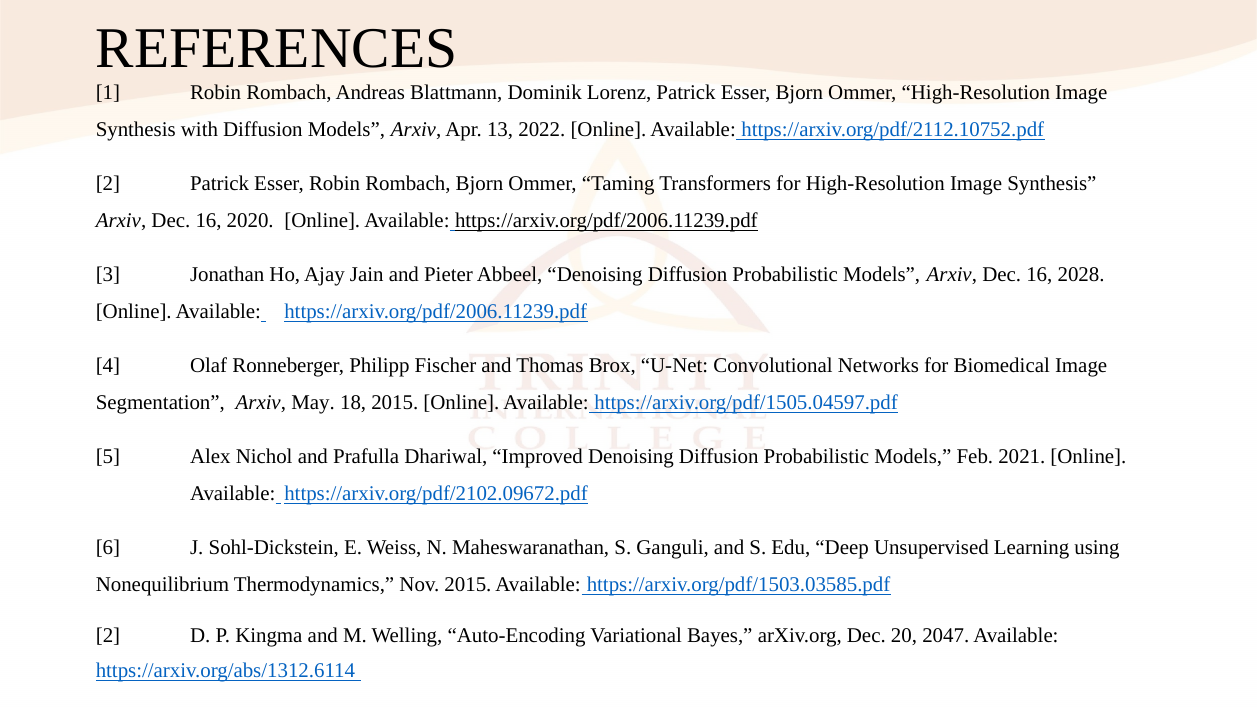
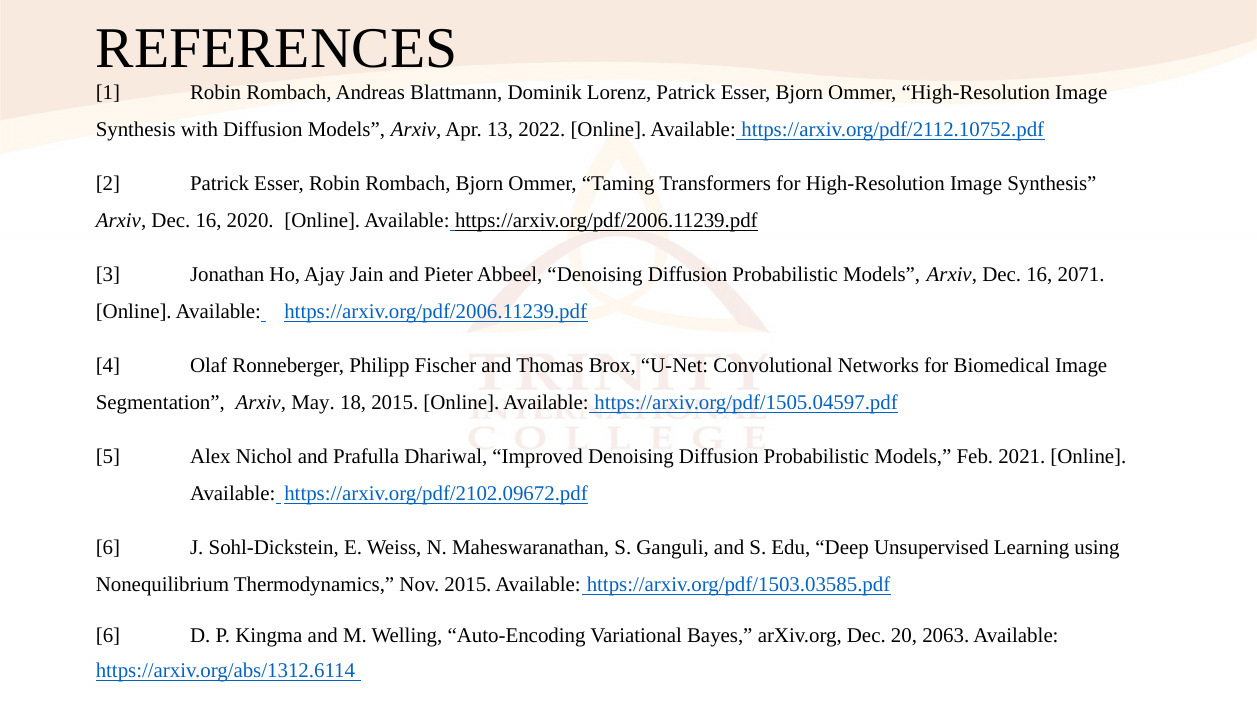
2028: 2028 -> 2071
2 at (108, 636): 2 -> 6
2047: 2047 -> 2063
